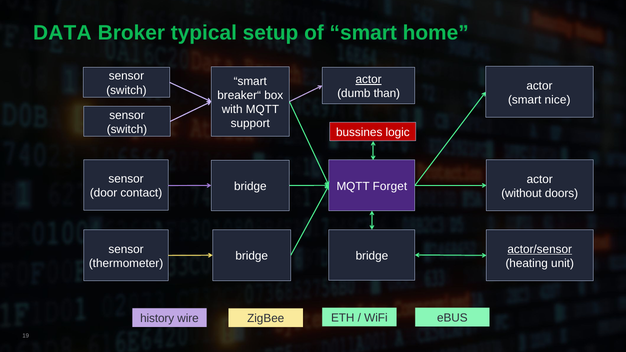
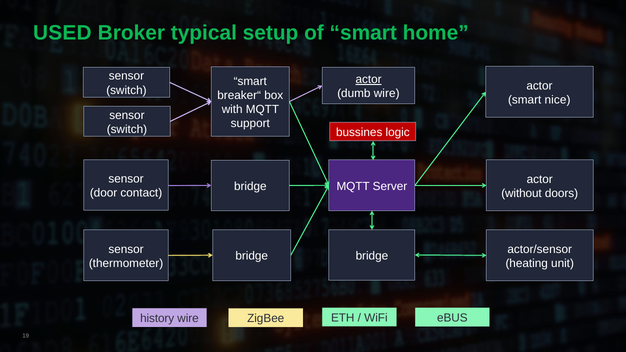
DATA: DATA -> USED
dumb than: than -> wire
Forget: Forget -> Server
actor/sensor underline: present -> none
